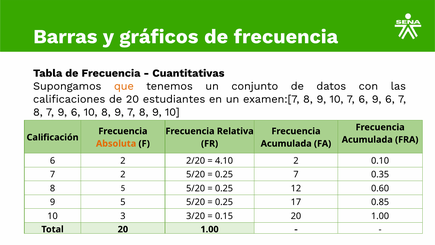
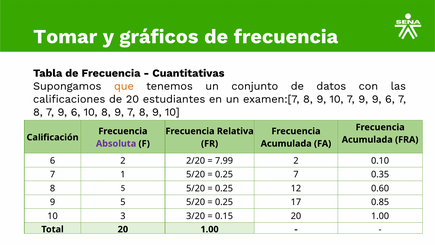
Barras: Barras -> Tomar
10 7 6: 6 -> 9
Absoluta colour: orange -> purple
4.10: 4.10 -> 7.99
7 2: 2 -> 1
